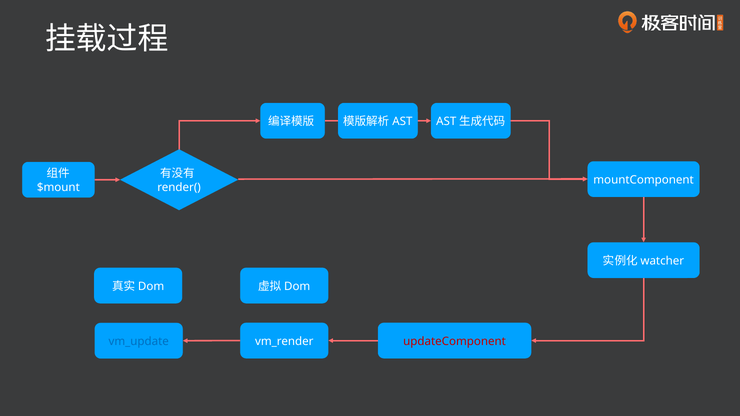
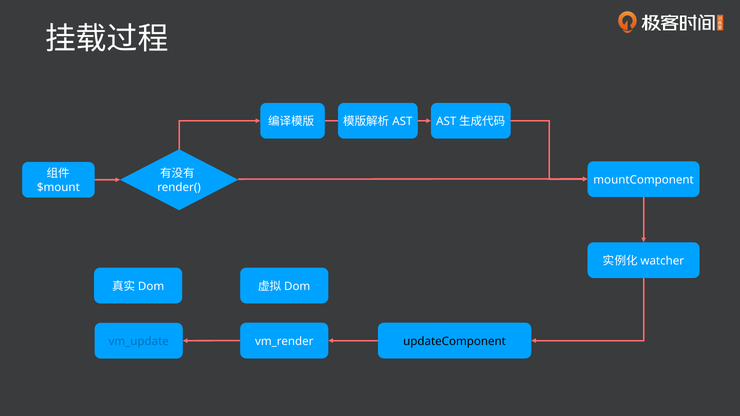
updateComponent colour: red -> black
